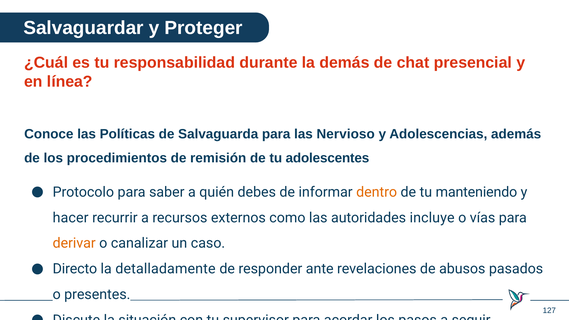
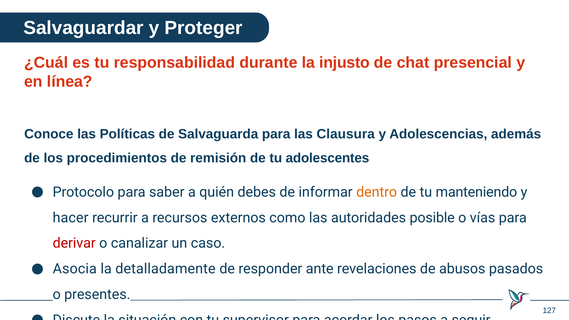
demás: demás -> injusto
Nervioso: Nervioso -> Clausura
incluye: incluye -> posible
derivar colour: orange -> red
Directo: Directo -> Asocia
